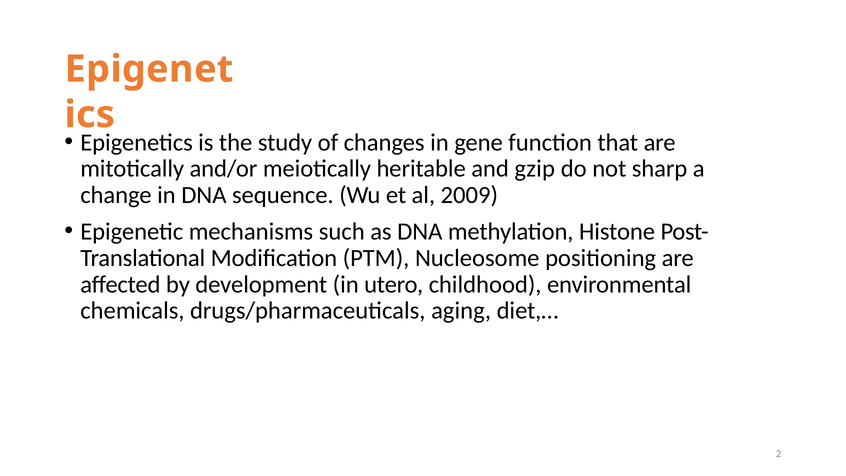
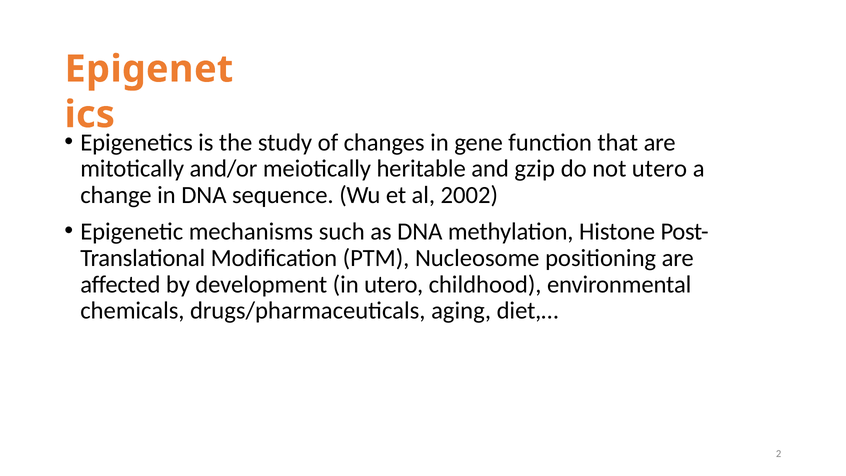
not sharp: sharp -> utero
2009: 2009 -> 2002
